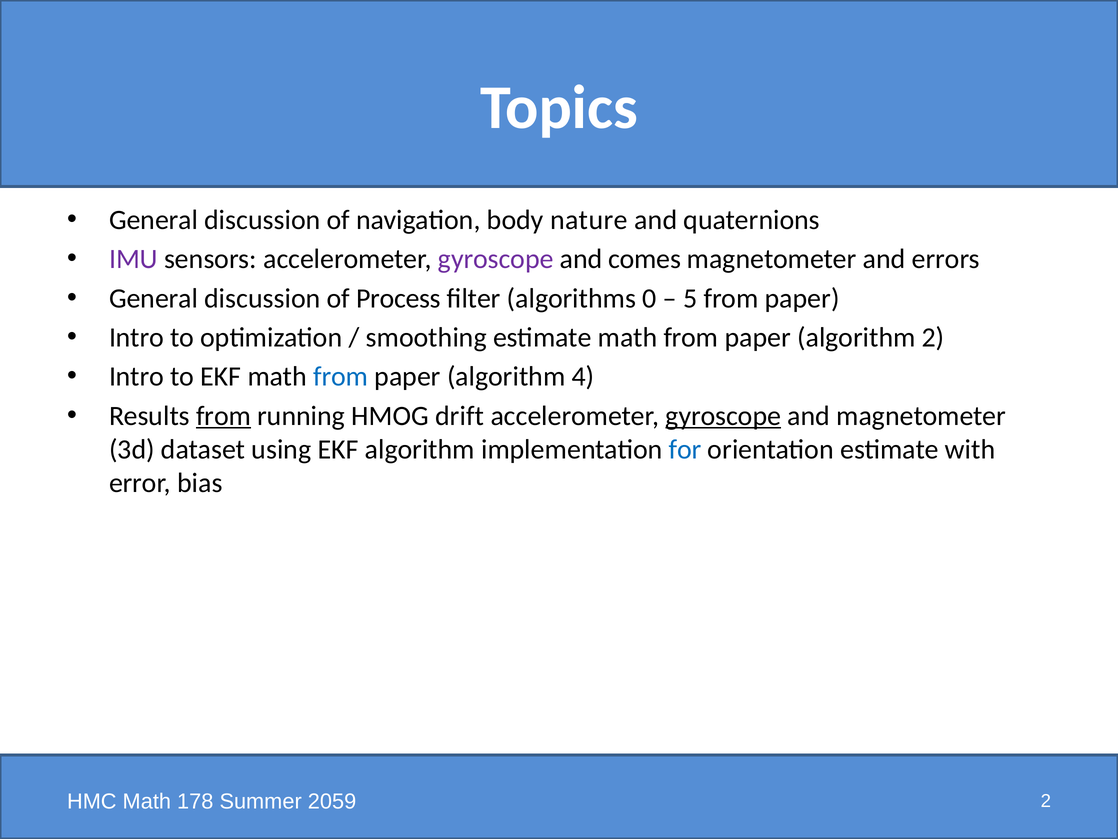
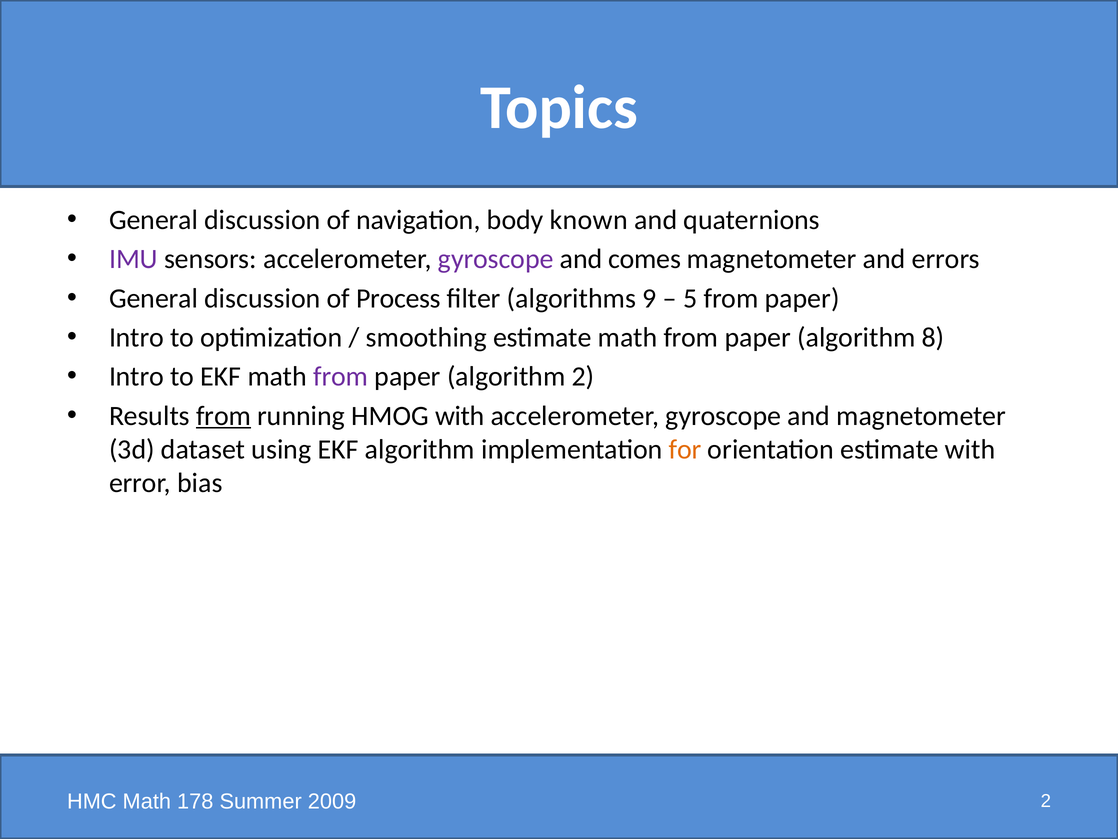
nature: nature -> known
0: 0 -> 9
algorithm 2: 2 -> 8
from at (341, 376) colour: blue -> purple
algorithm 4: 4 -> 2
HMOG drift: drift -> with
gyroscope at (723, 416) underline: present -> none
for colour: blue -> orange
2059: 2059 -> 2009
